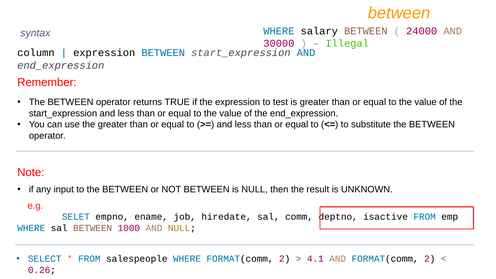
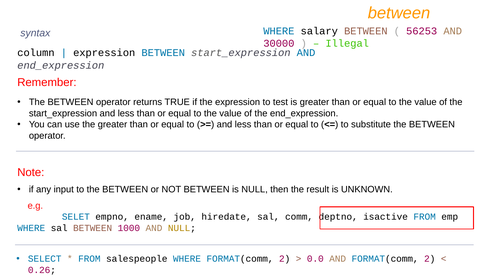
24000: 24000 -> 56253
4.1: 4.1 -> 0.0
